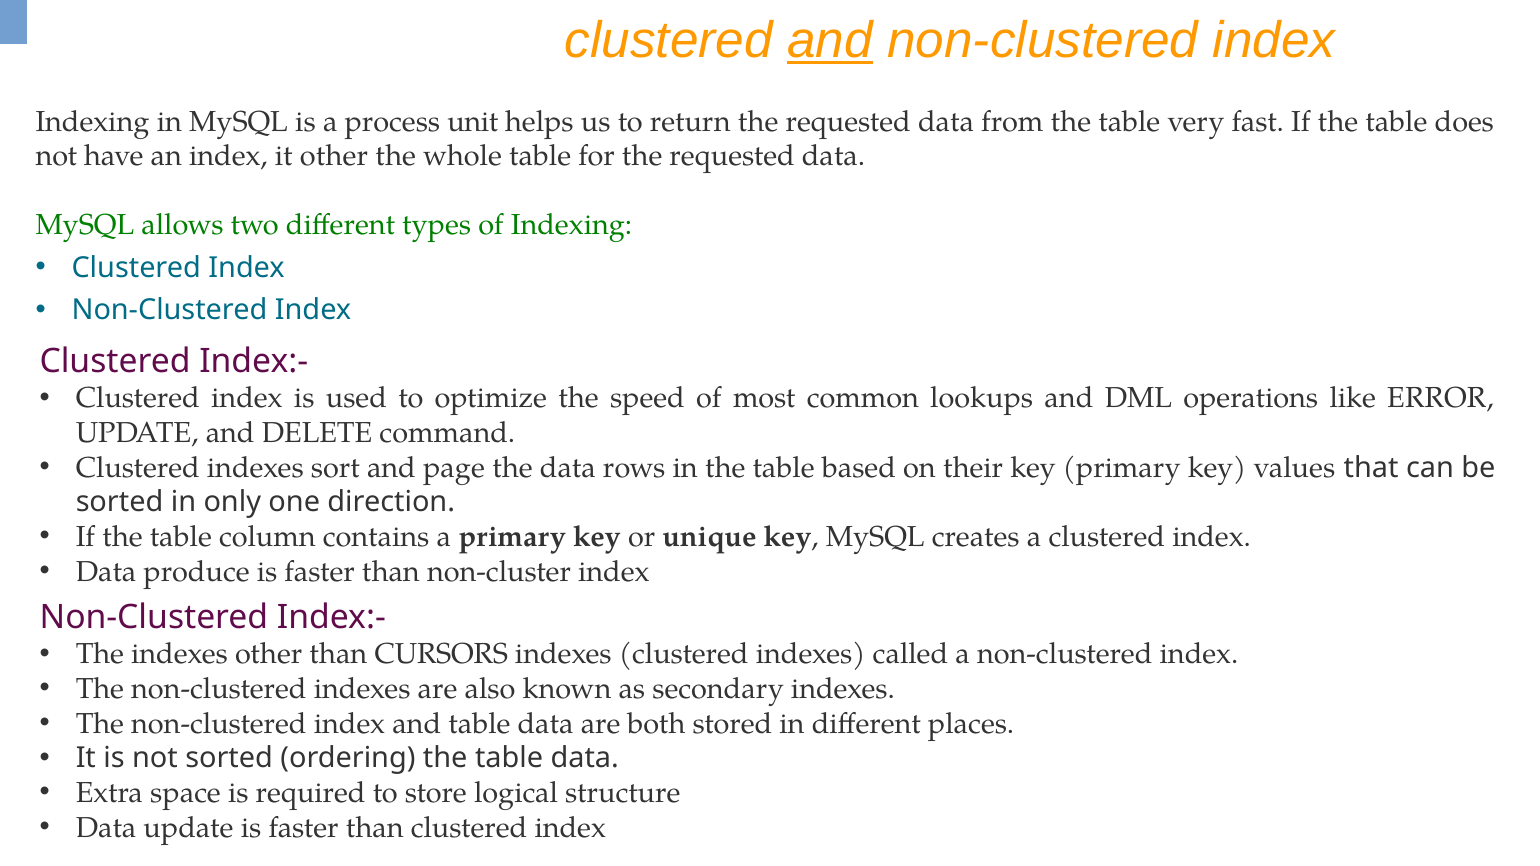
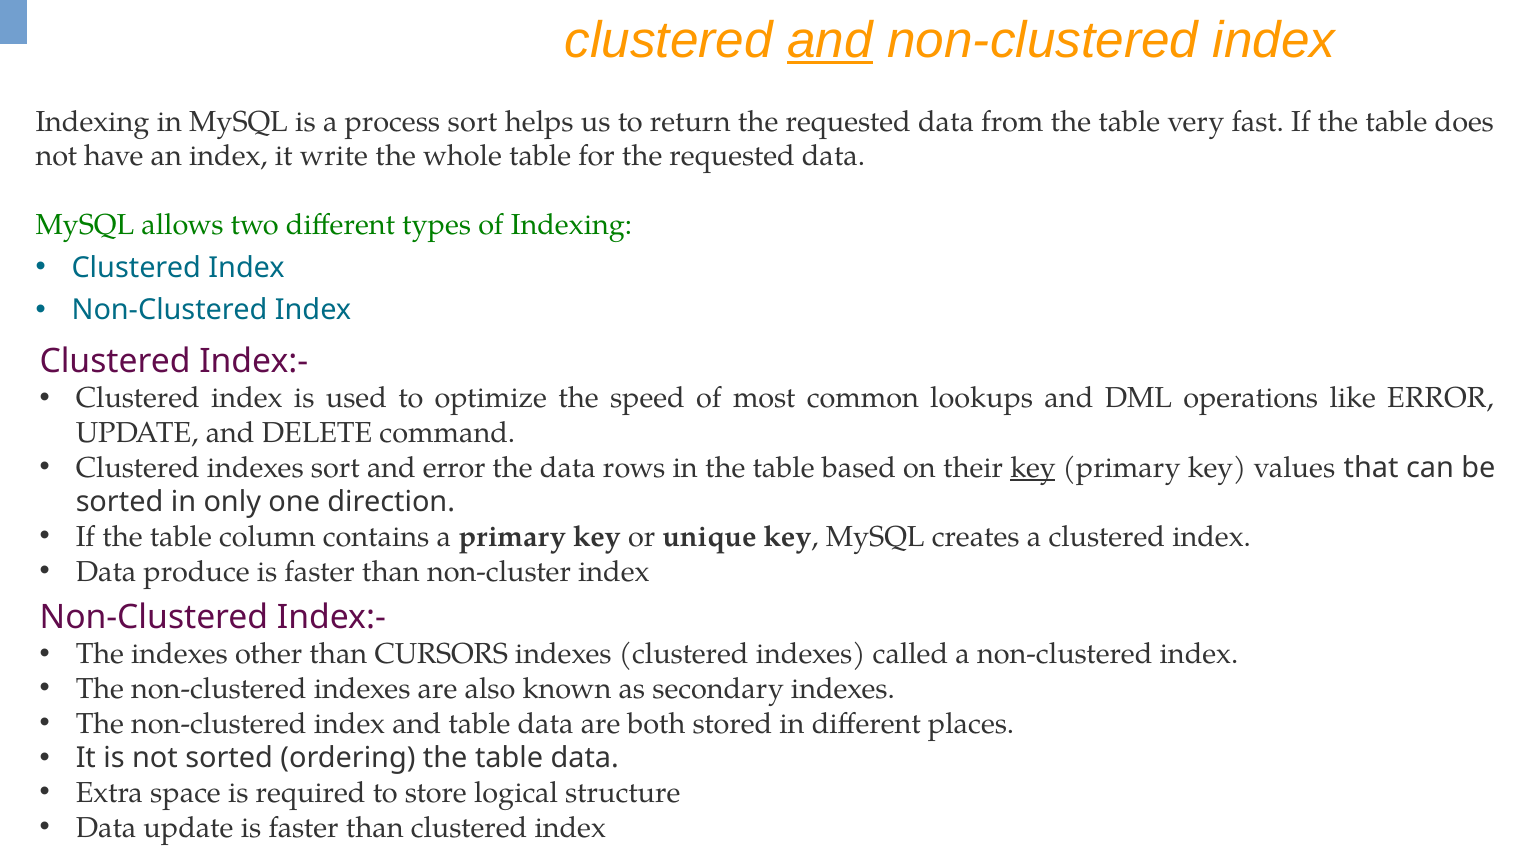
process unit: unit -> sort
it other: other -> write
and page: page -> error
key at (1033, 468) underline: none -> present
